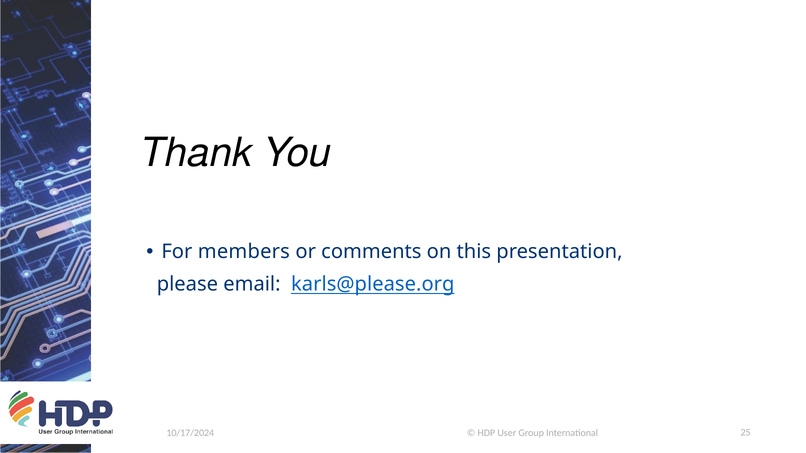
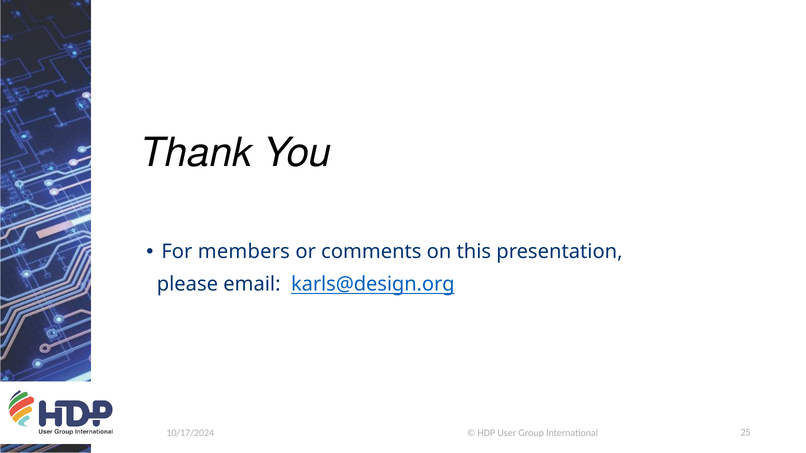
karls@please.org: karls@please.org -> karls@design.org
